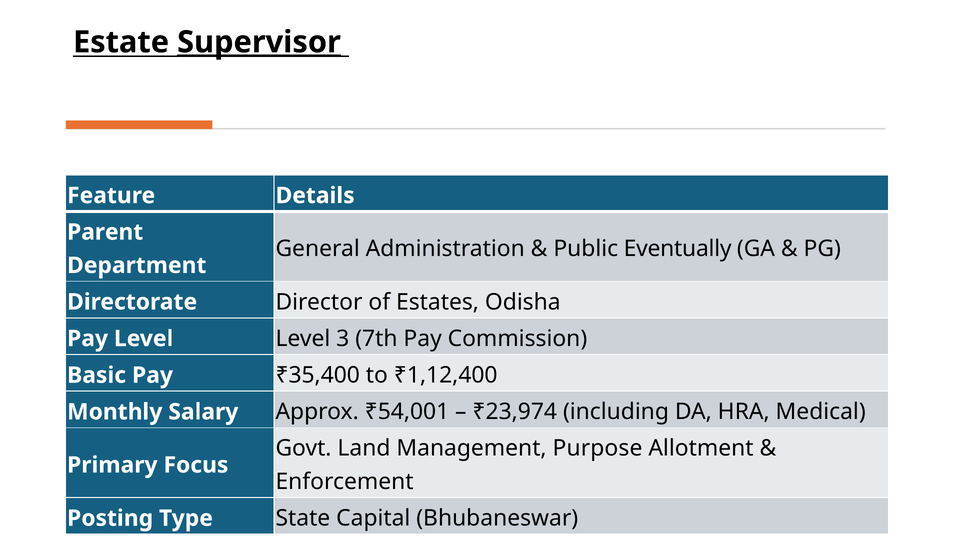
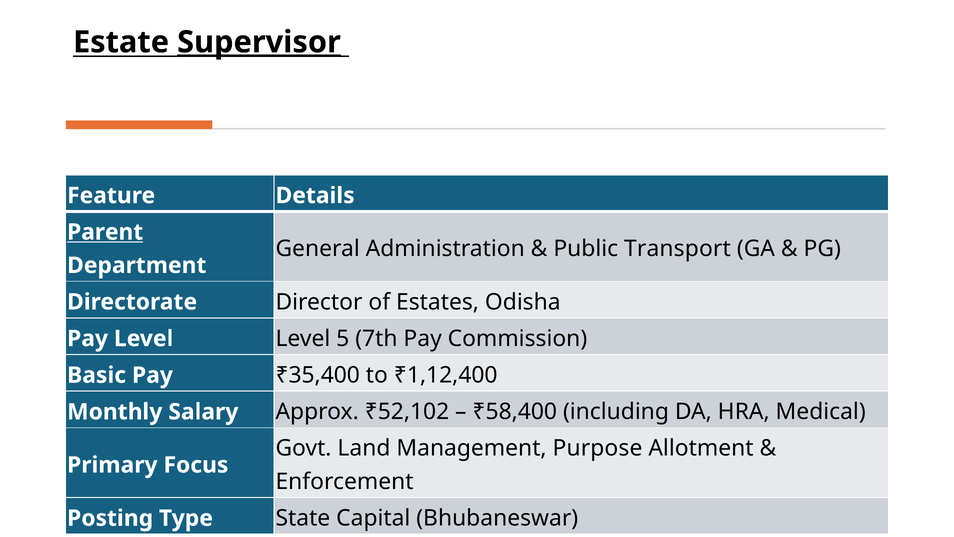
Parent underline: none -> present
Eventually: Eventually -> Transport
3: 3 -> 5
₹54,001: ₹54,001 -> ₹52,102
₹23,974: ₹23,974 -> ₹58,400
